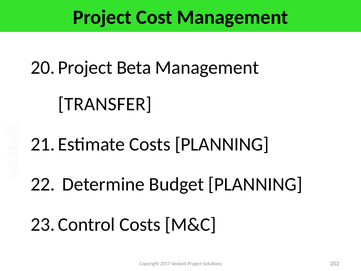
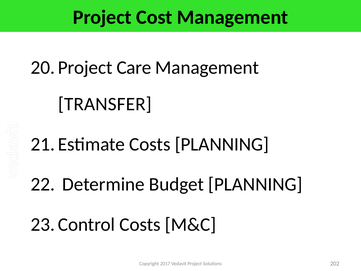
Beta: Beta -> Care
